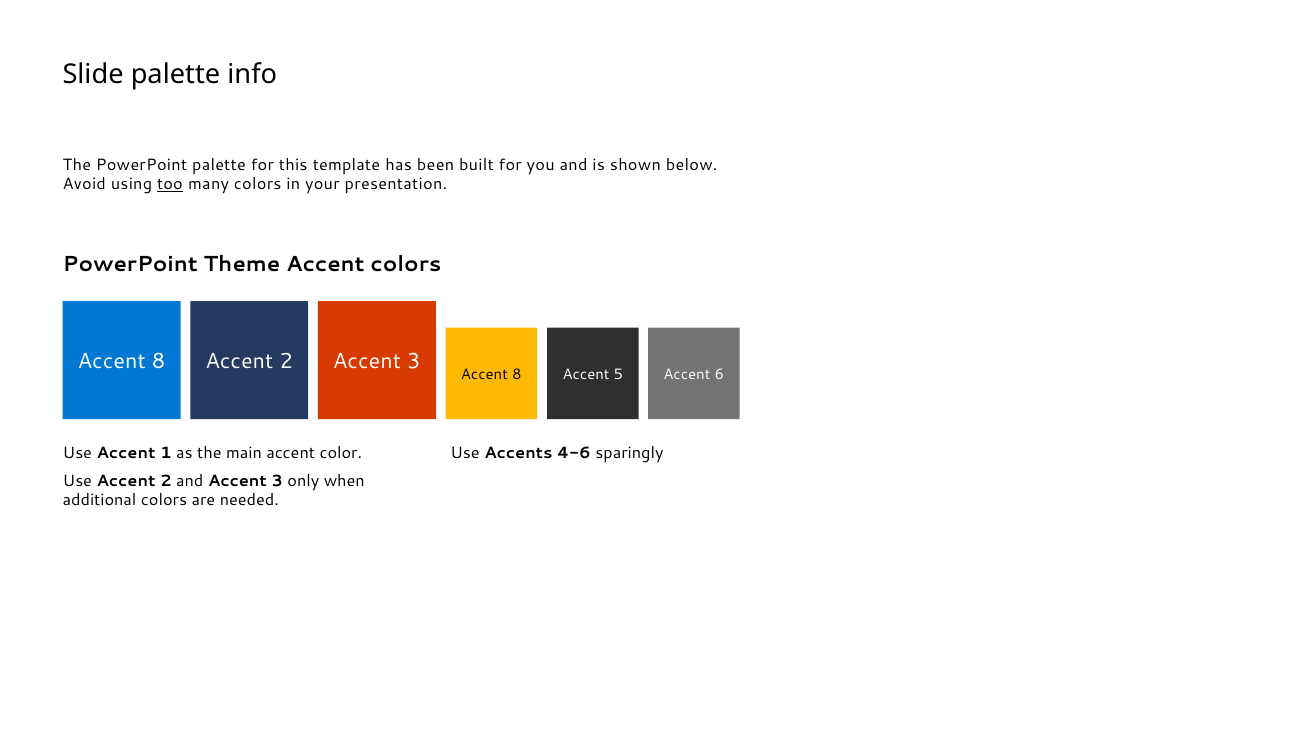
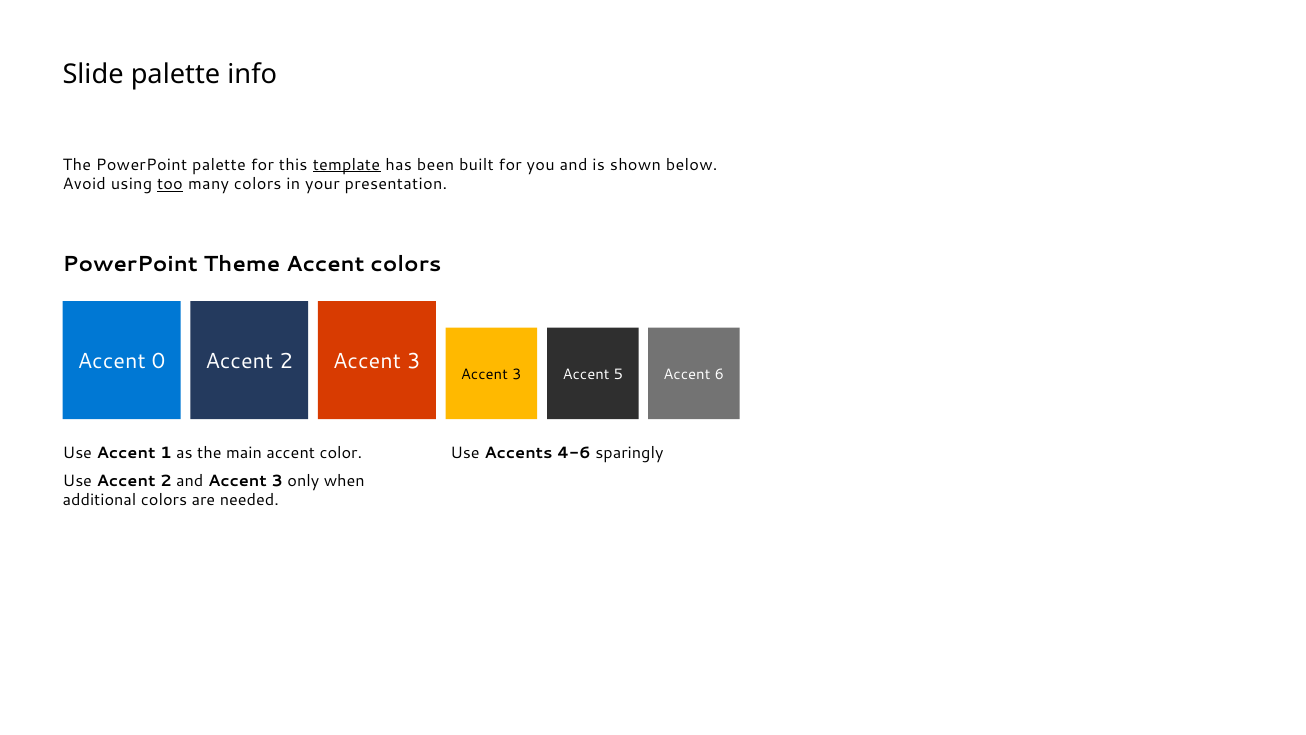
template underline: none -> present
8 at (159, 362): 8 -> 0
8 at (517, 374): 8 -> 3
